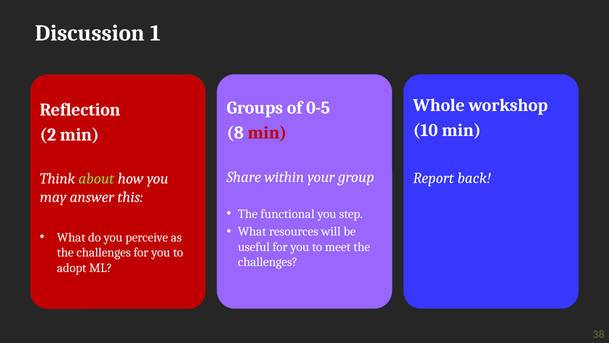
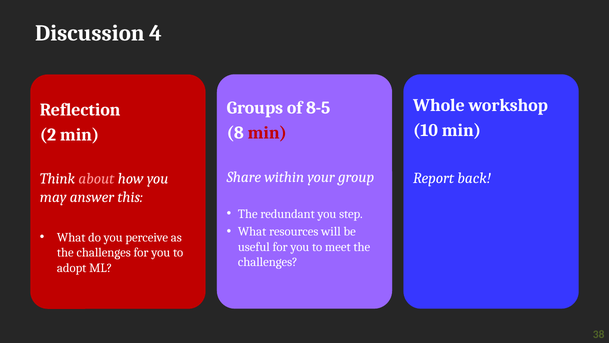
1: 1 -> 4
0-5: 0-5 -> 8-5
about colour: light green -> pink
functional: functional -> redundant
